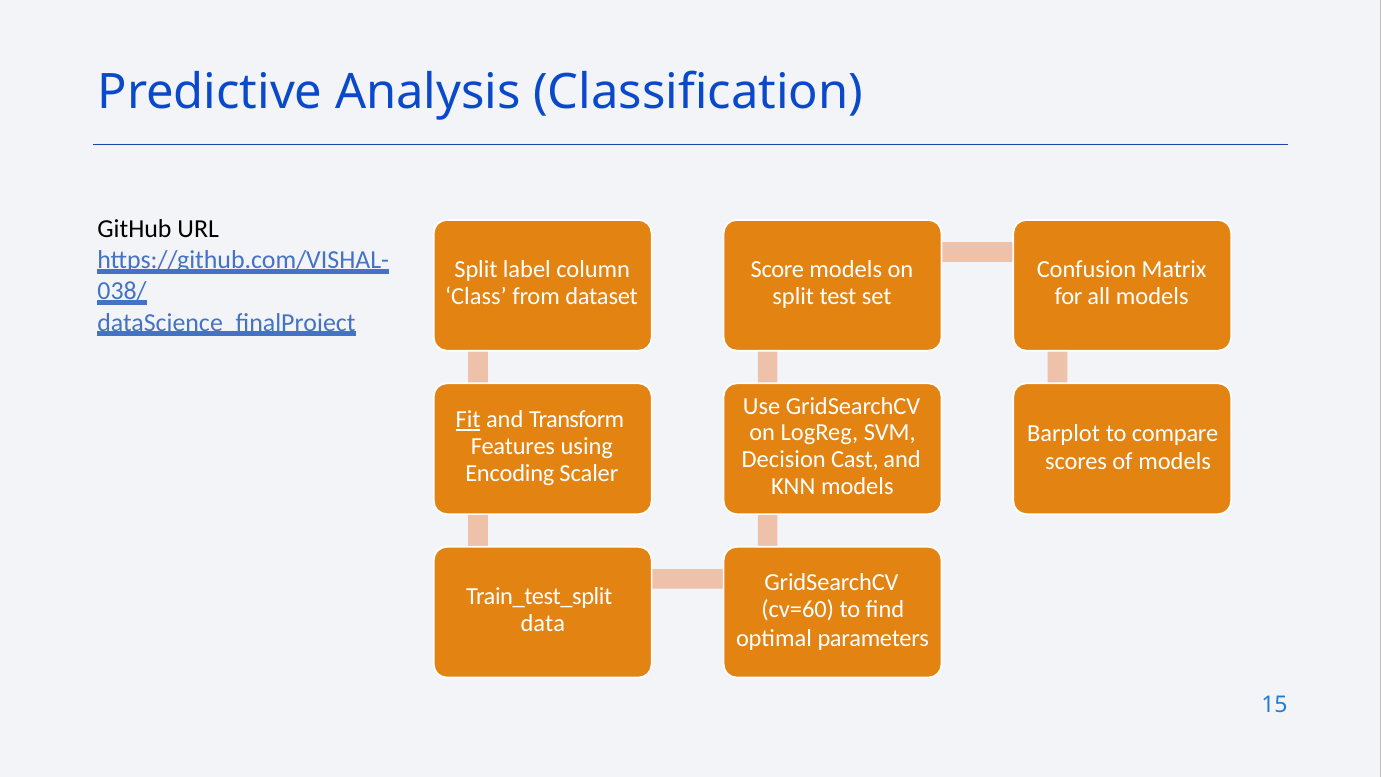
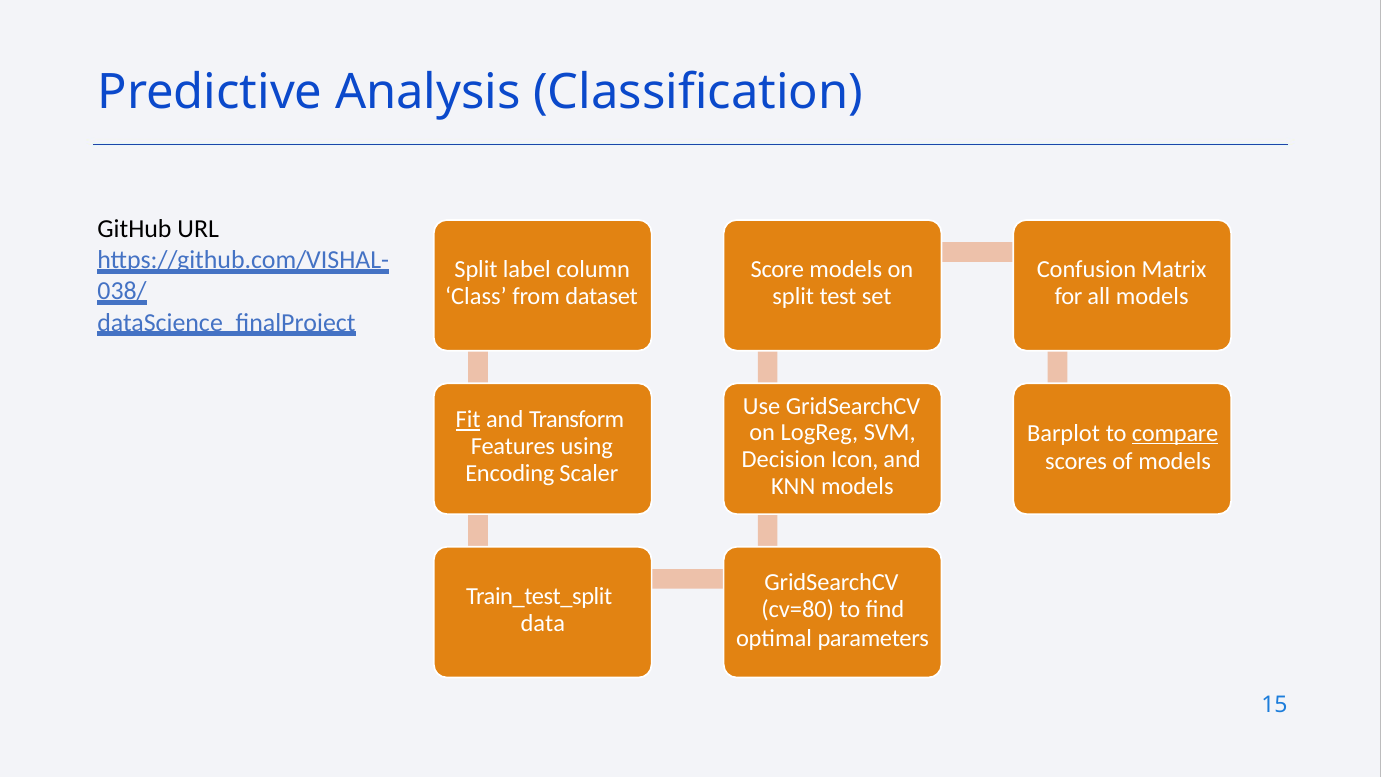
compare underline: none -> present
Cast: Cast -> Icon
cv=60: cv=60 -> cv=80
